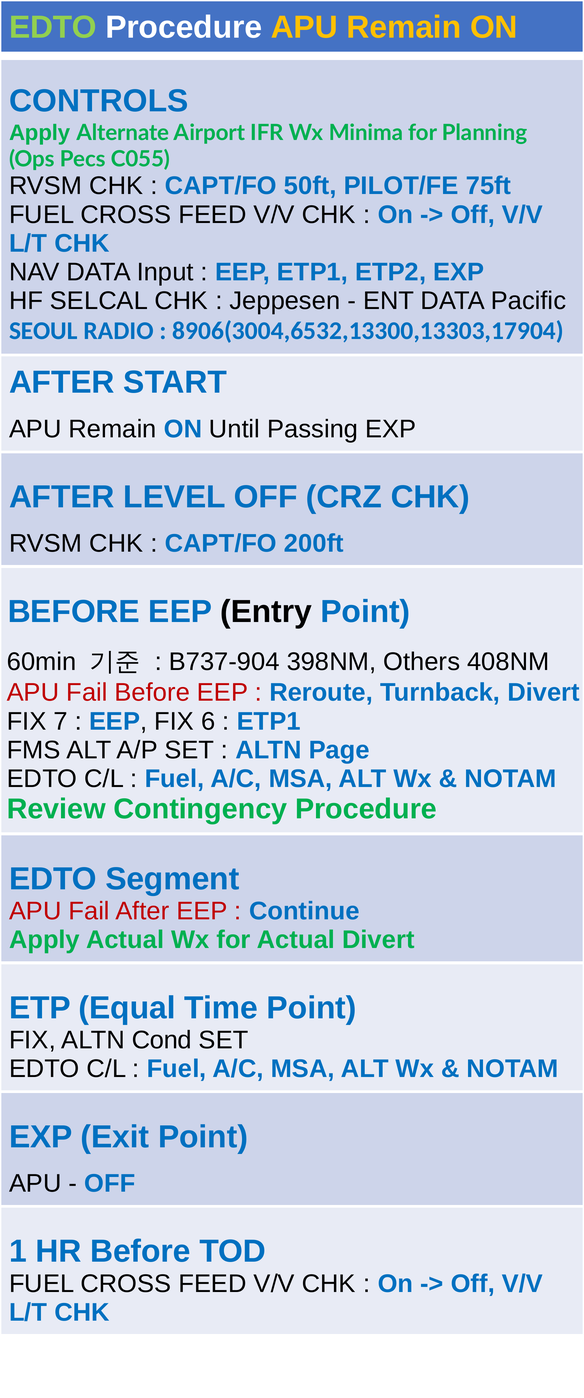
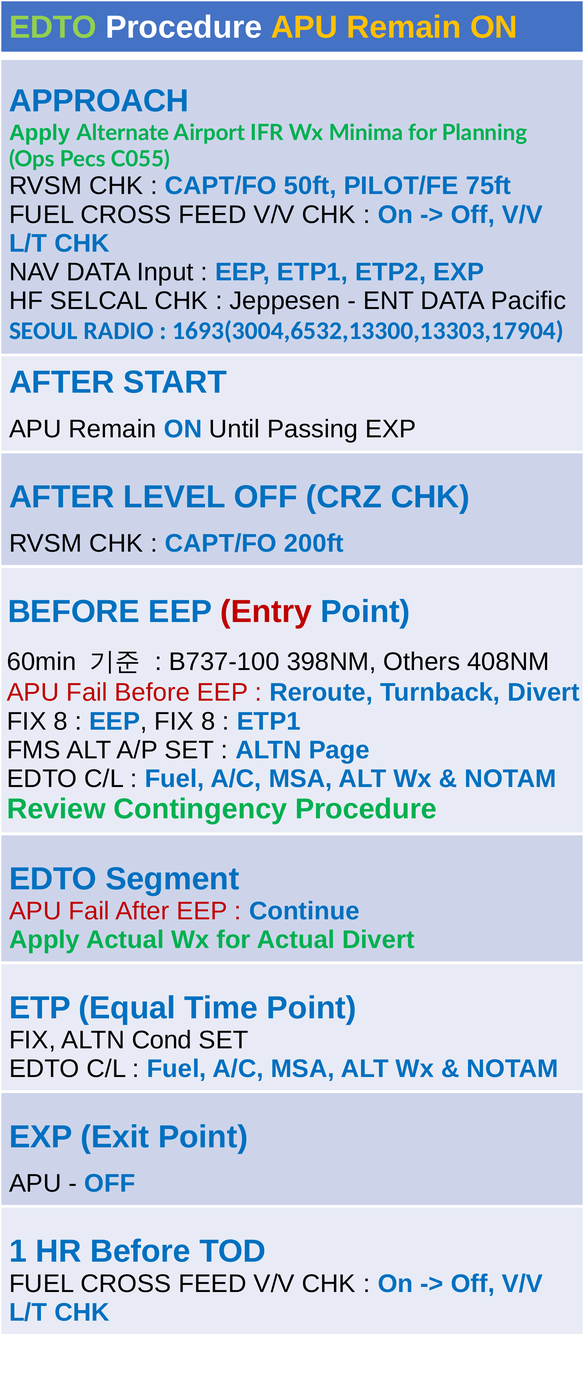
CONTROLS: CONTROLS -> APPROACH
8906(3004,6532,13300,13303,17904: 8906(3004,6532,13300,13303,17904 -> 1693(3004,6532,13300,13303,17904
Entry colour: black -> red
B737-904: B737-904 -> B737-100
7 at (60, 721): 7 -> 8
EEP FIX 6: 6 -> 8
